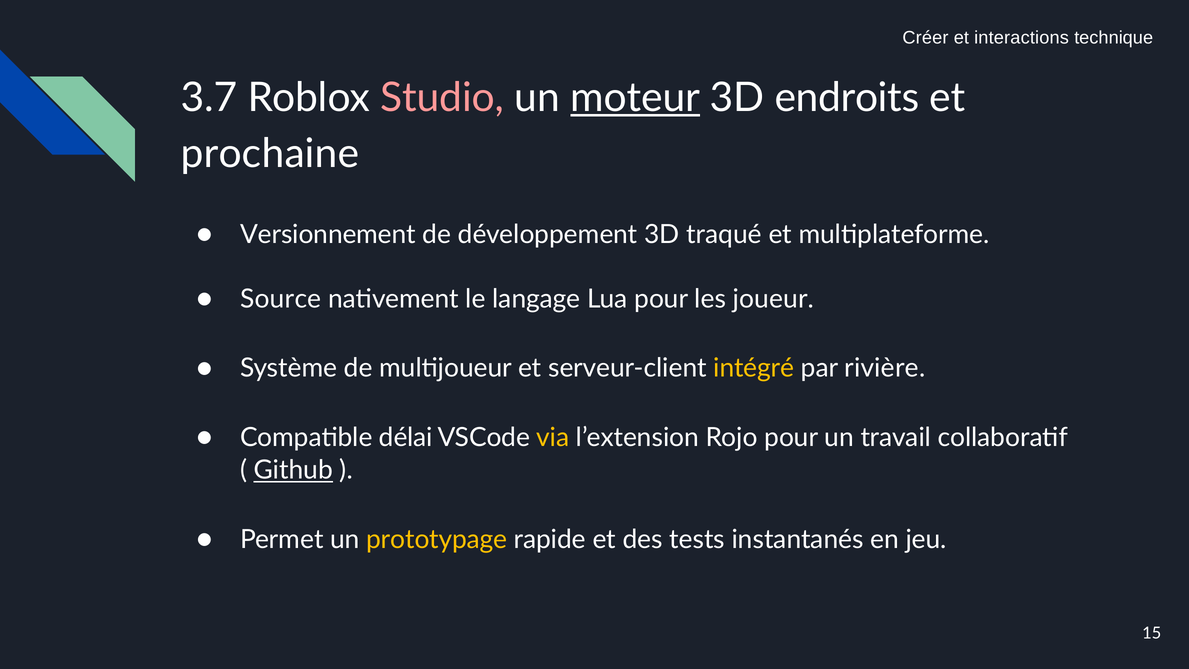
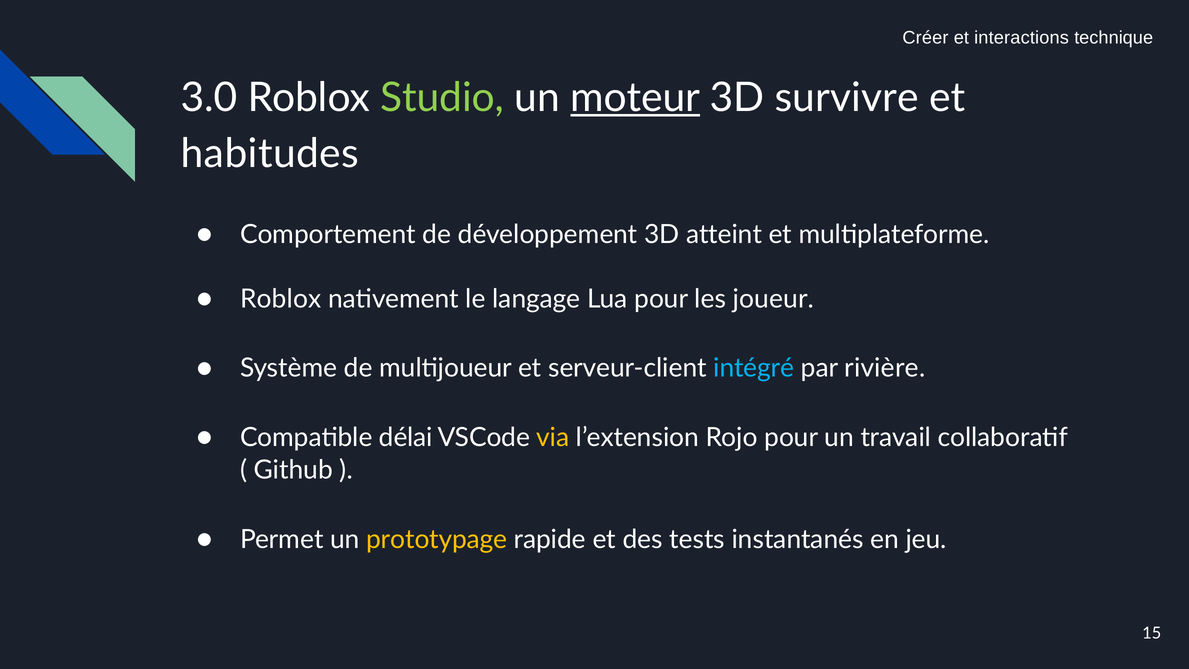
3.7: 3.7 -> 3.0
Studio colour: pink -> light green
endroits: endroits -> survivre
prochaine: prochaine -> habitudes
Versionnement: Versionnement -> Comportement
traqué: traqué -> atteint
Source at (281, 299): Source -> Roblox
intégré colour: yellow -> light blue
Github underline: present -> none
